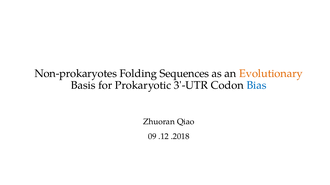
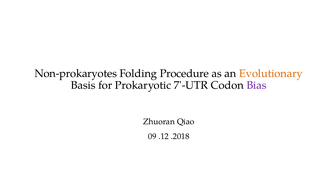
Sequences: Sequences -> Procedure
3'-UTR: 3'-UTR -> 7'-UTR
Bias colour: blue -> purple
